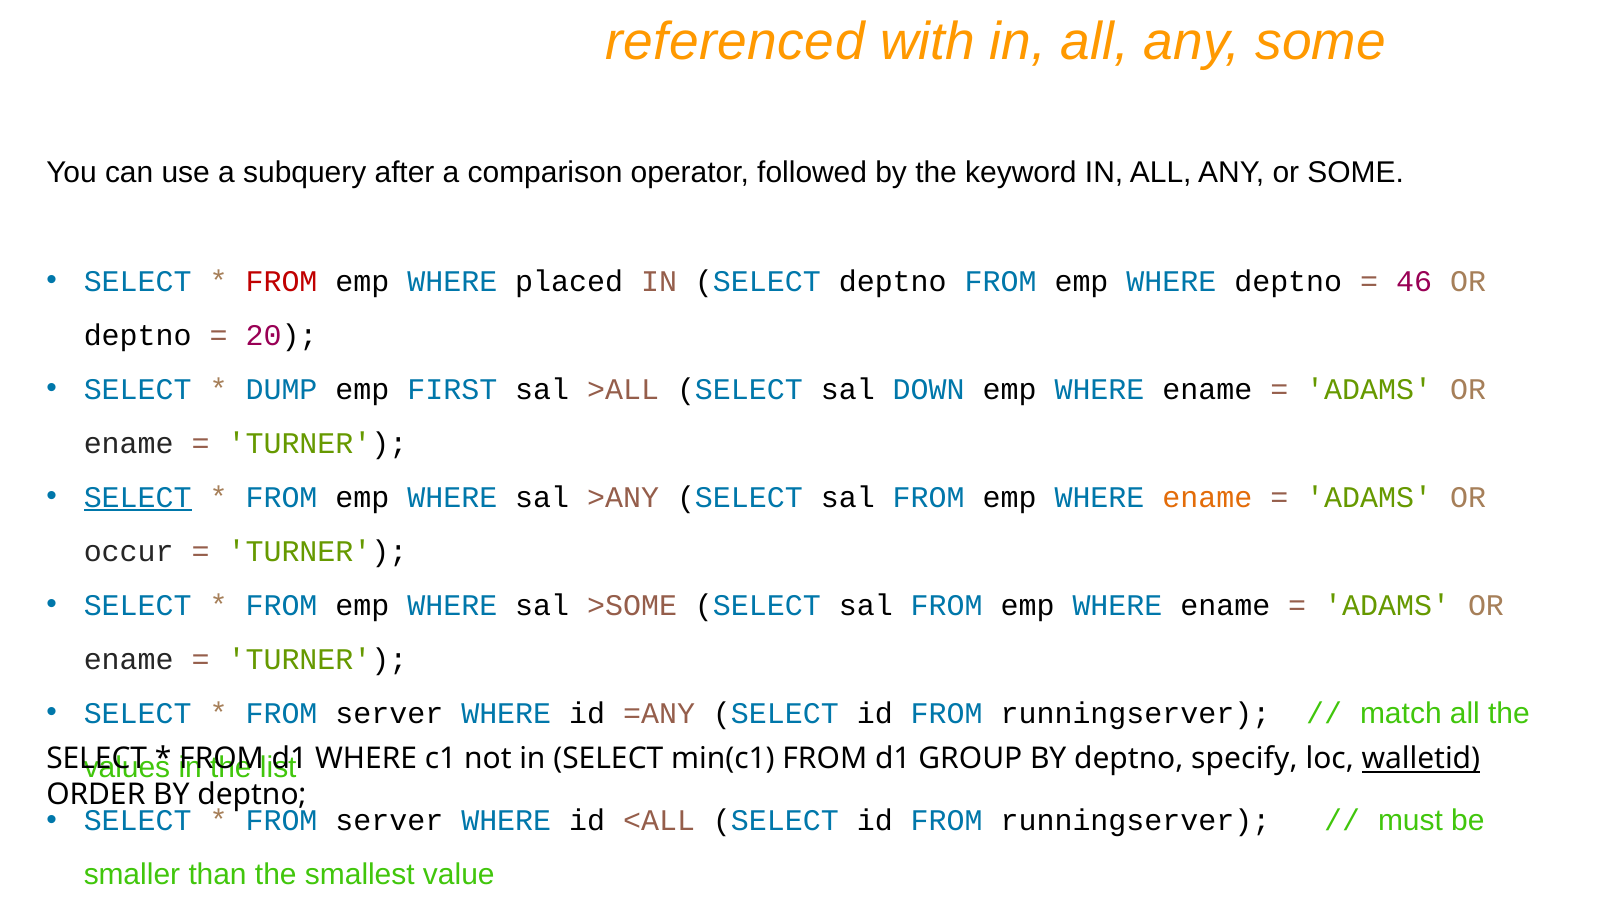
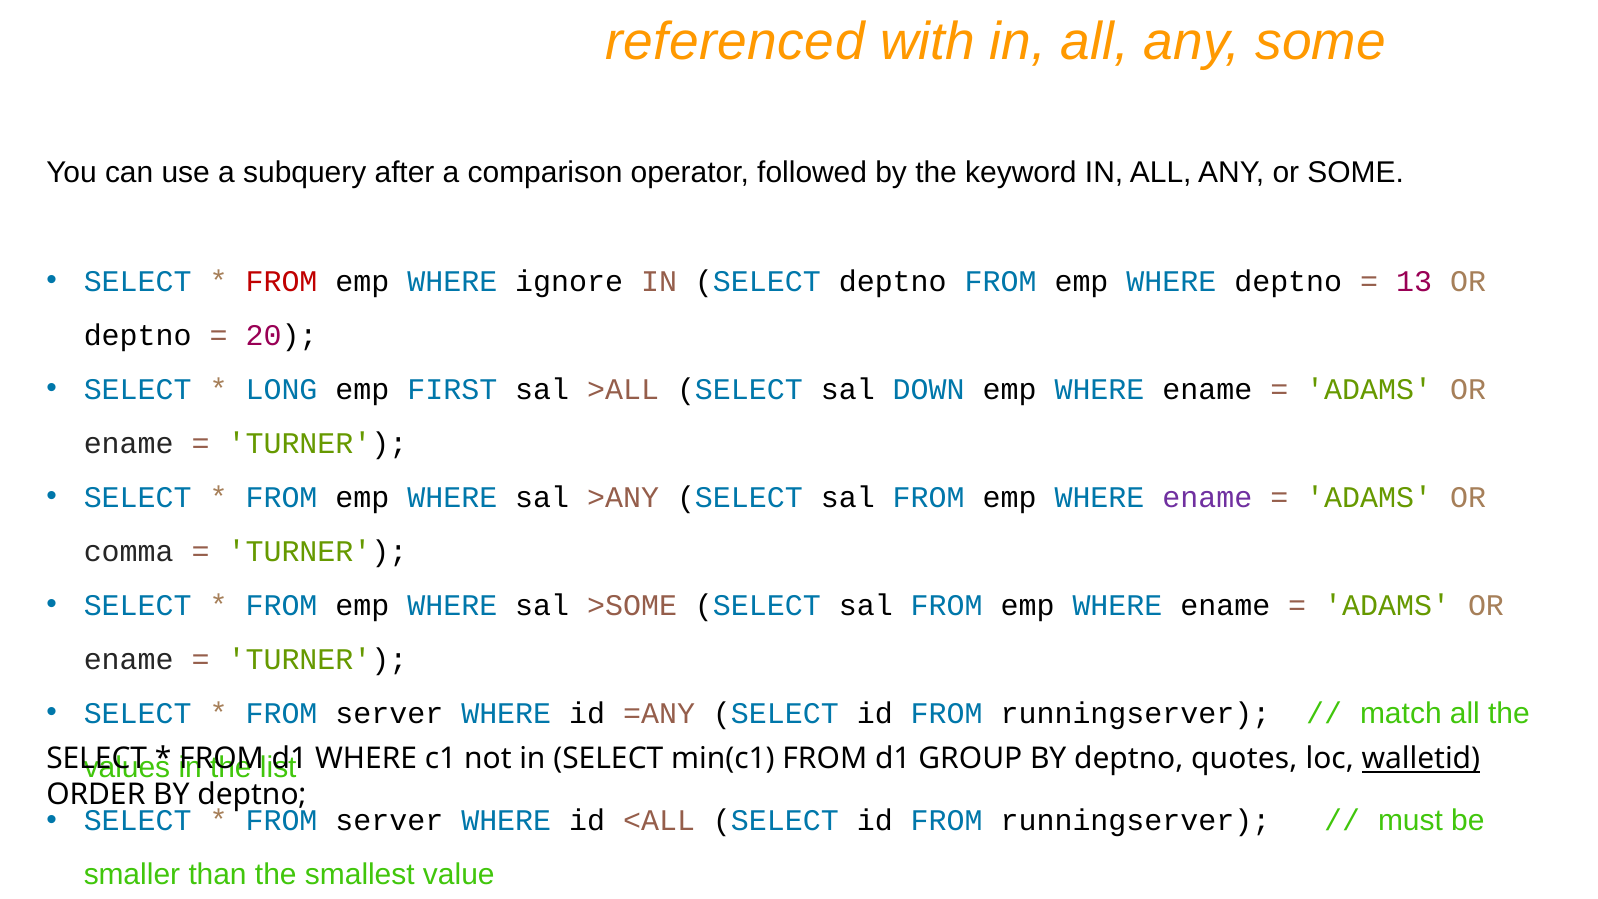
placed: placed -> ignore
46: 46 -> 13
DUMP: DUMP -> LONG
SELECT at (138, 497) underline: present -> none
ename at (1207, 497) colour: orange -> purple
occur: occur -> comma
specify: specify -> quotes
